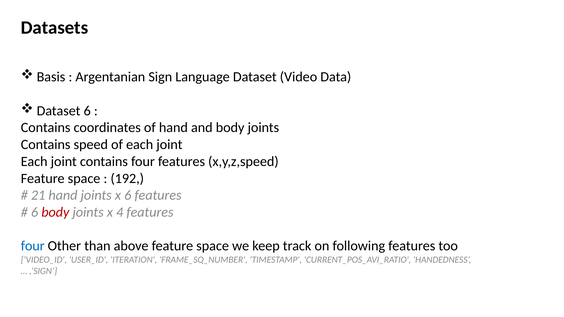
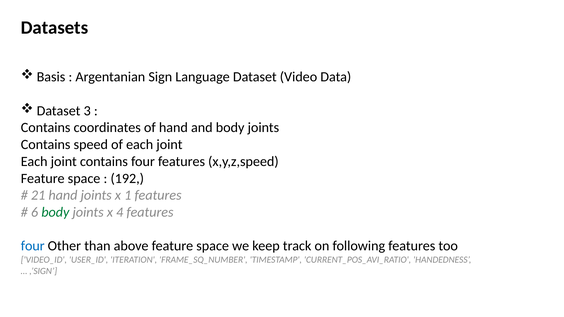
Dataset 6: 6 -> 3
x 6: 6 -> 1
body at (55, 212) colour: red -> green
